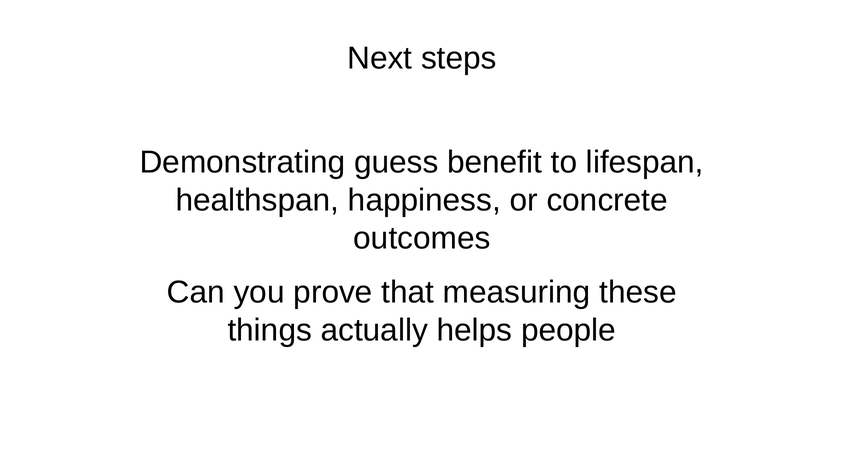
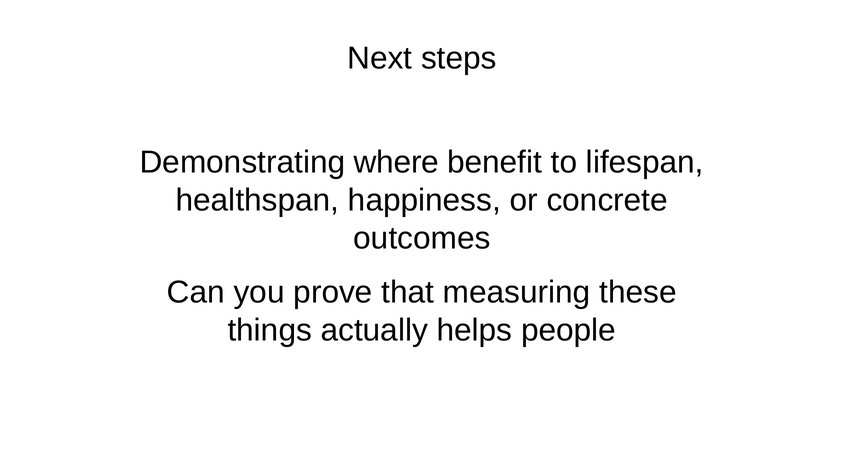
guess: guess -> where
